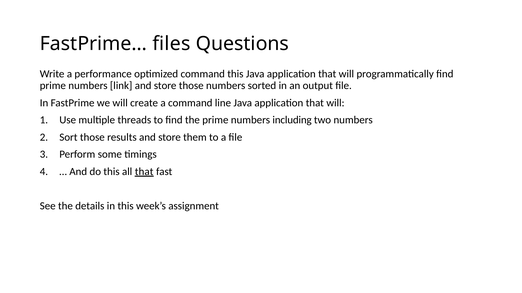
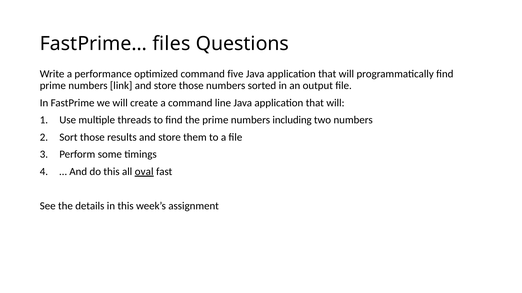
command this: this -> five
all that: that -> oval
